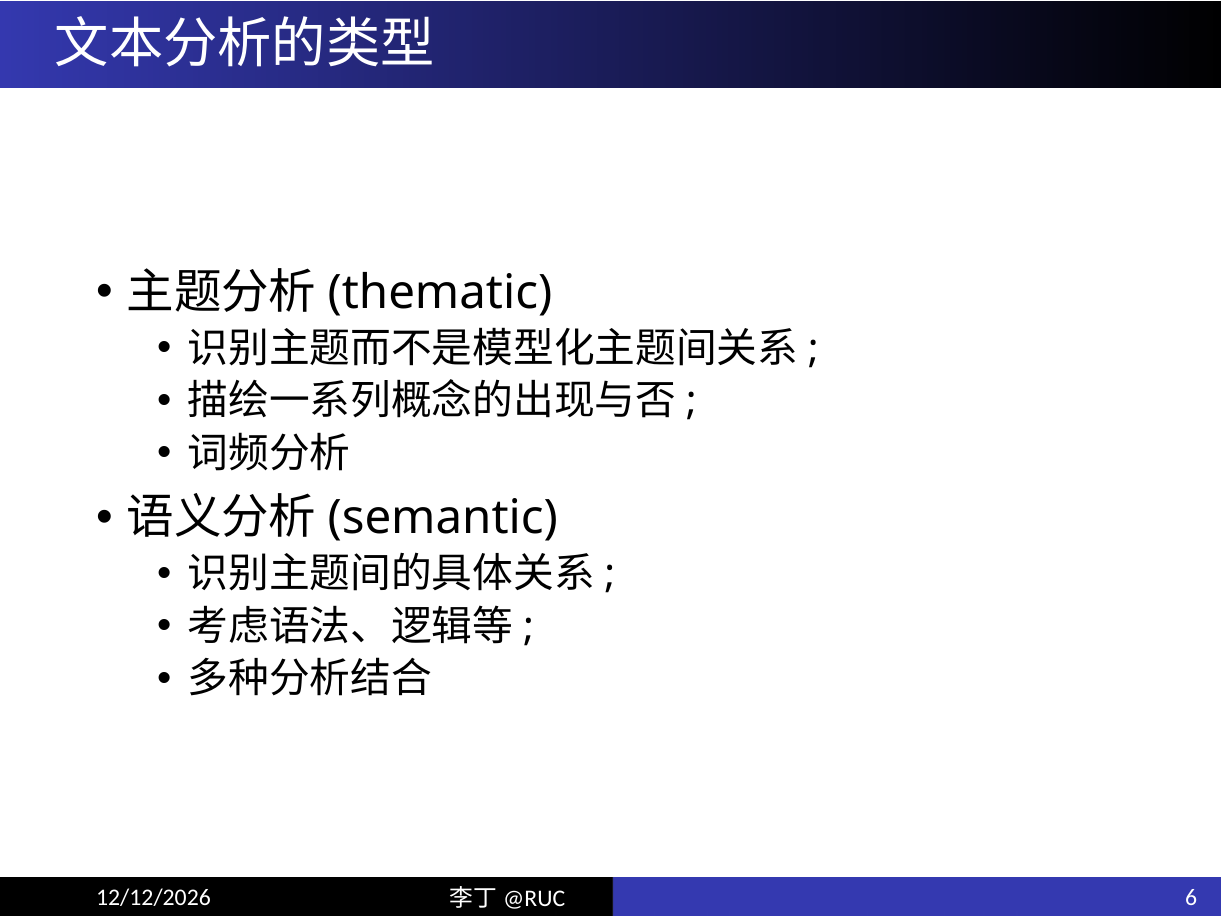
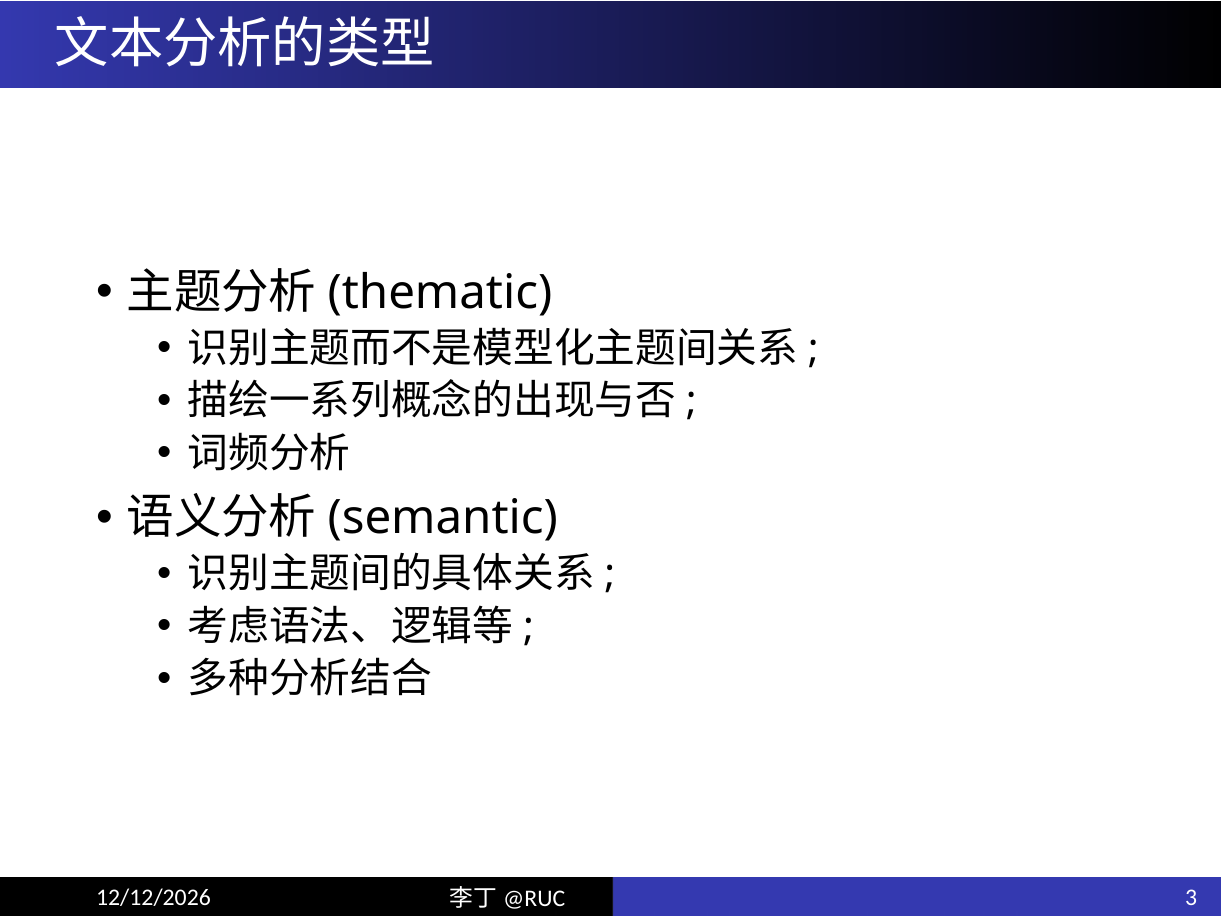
6: 6 -> 3
